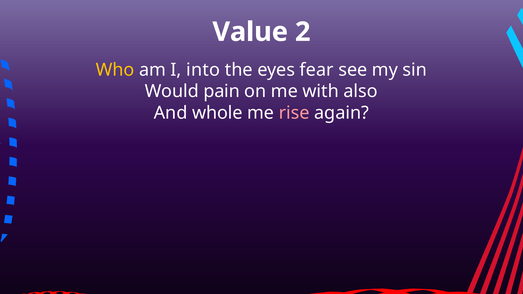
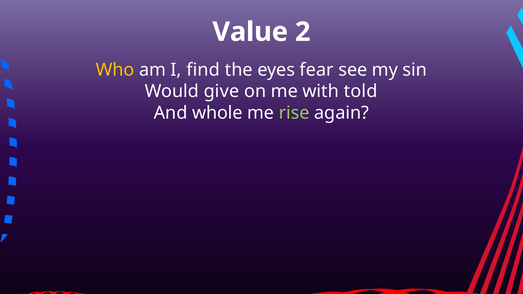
into: into -> find
pain: pain -> give
also: also -> told
rise colour: pink -> light green
